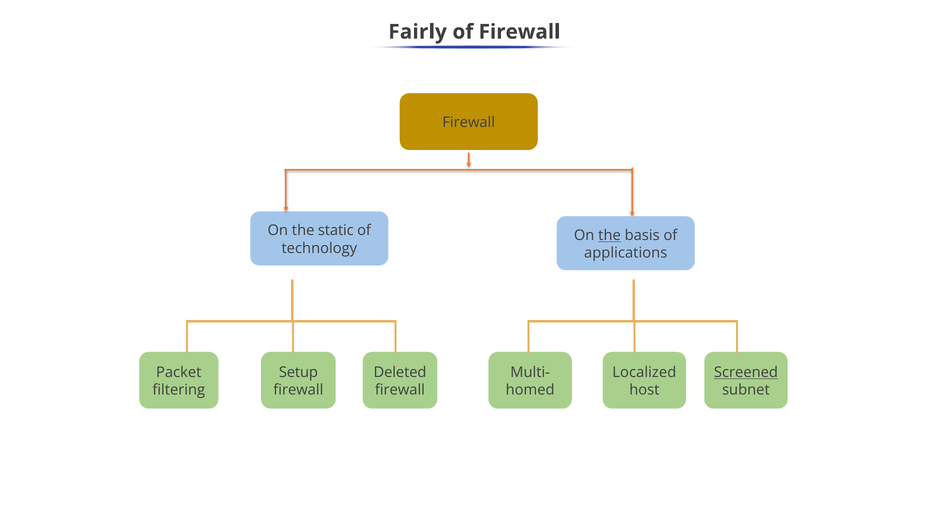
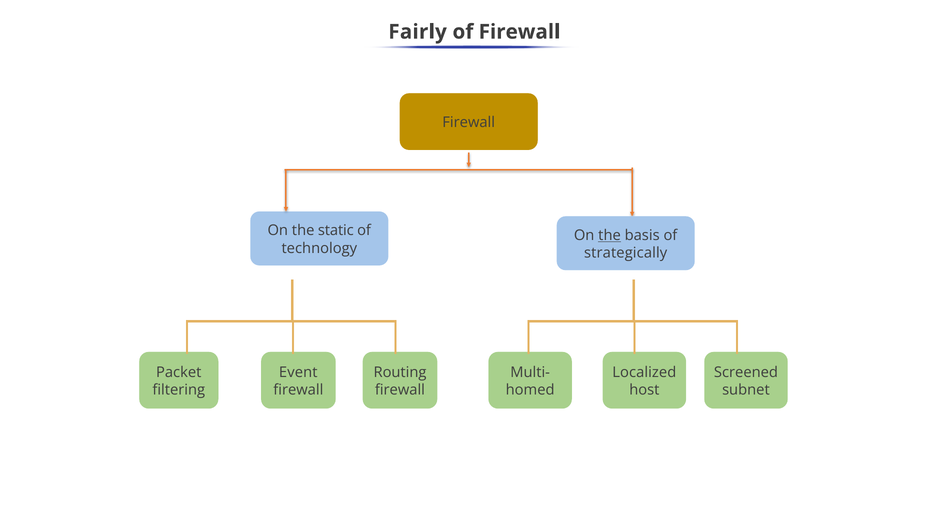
applications: applications -> strategically
Setup: Setup -> Event
Deleted: Deleted -> Routing
Screened underline: present -> none
